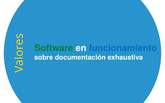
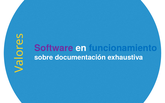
Software colour: green -> purple
